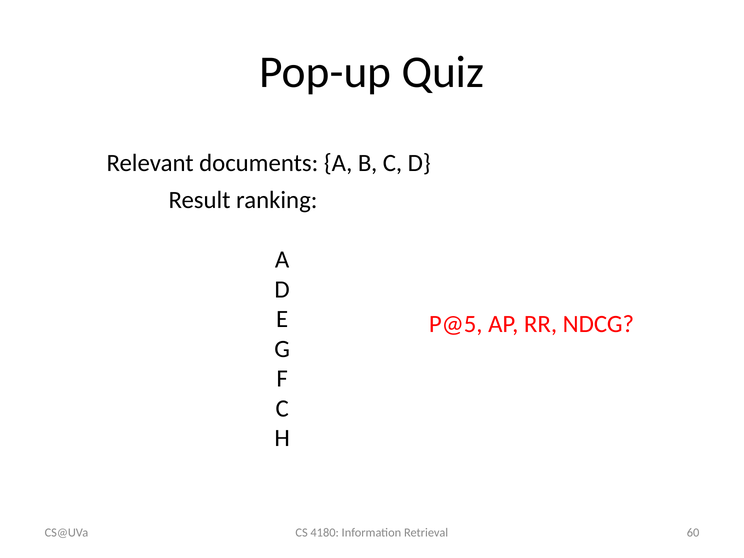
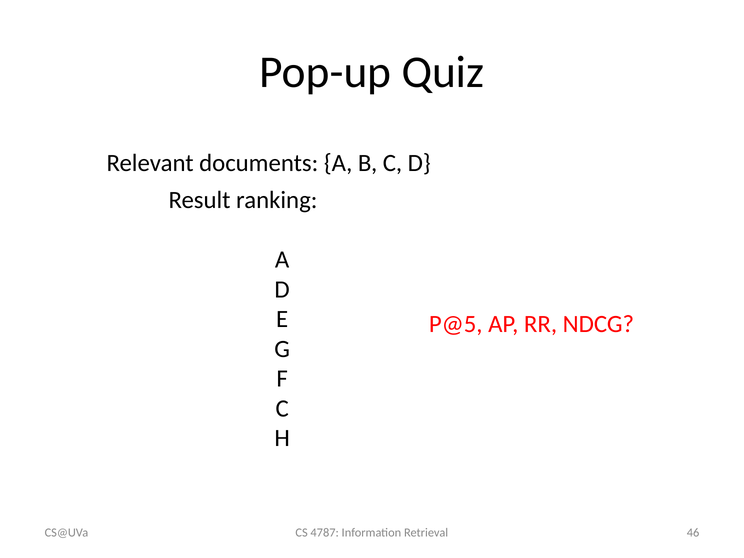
4180: 4180 -> 4787
60: 60 -> 46
